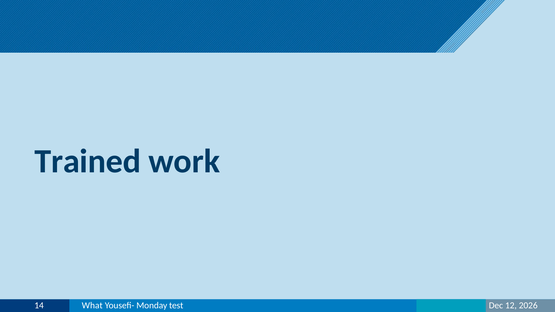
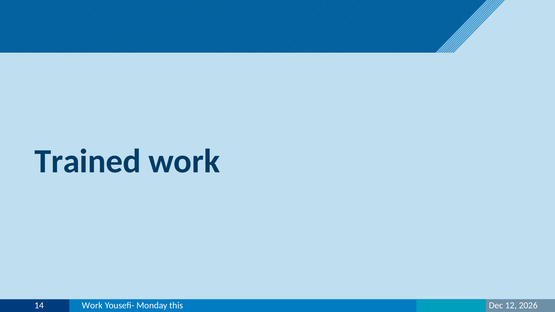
14 What: What -> Work
test: test -> this
